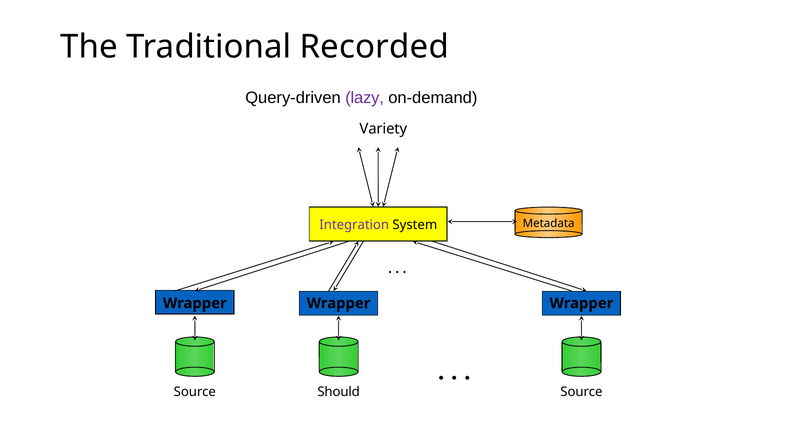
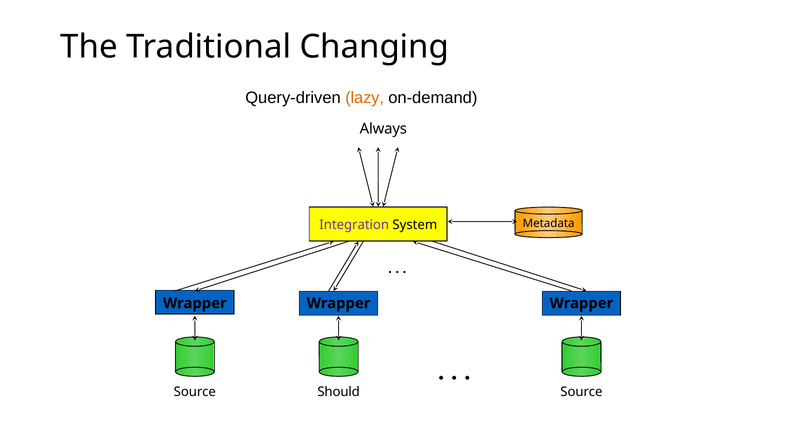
Recorded: Recorded -> Changing
lazy colour: purple -> orange
Variety: Variety -> Always
